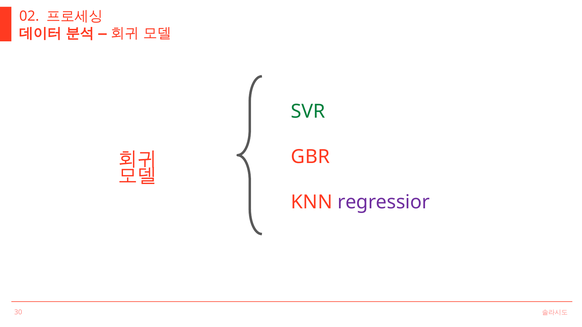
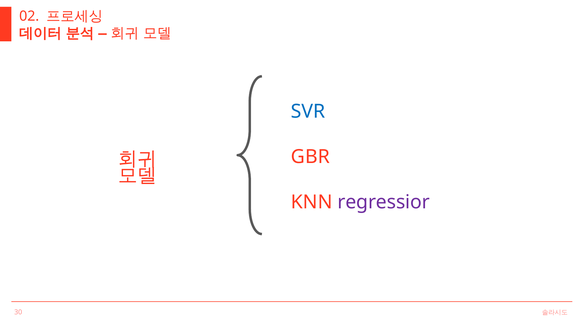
SVR colour: green -> blue
